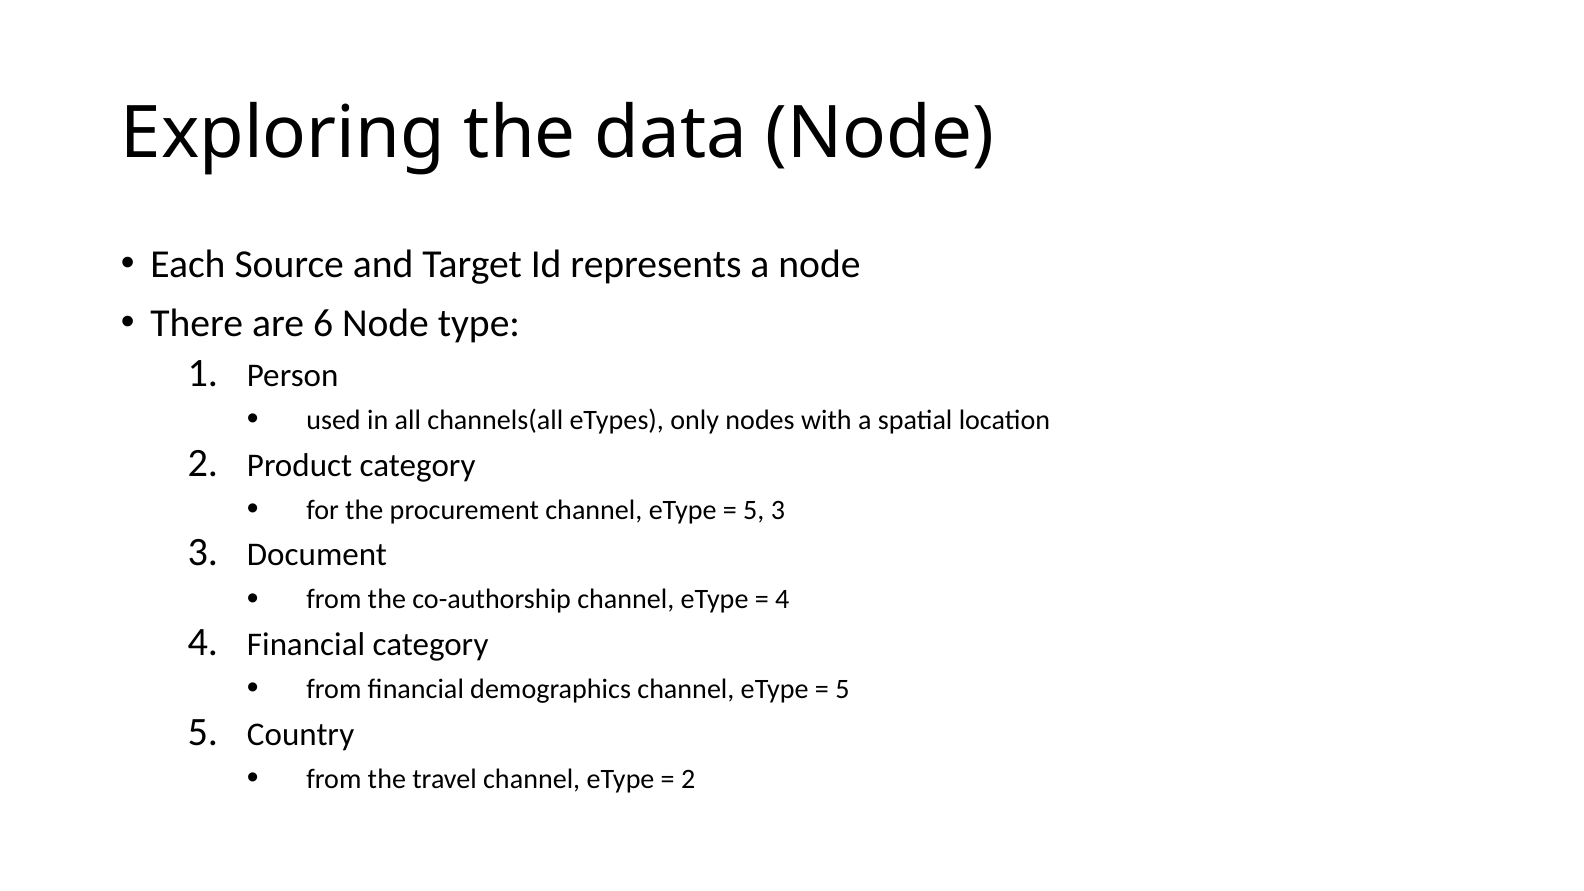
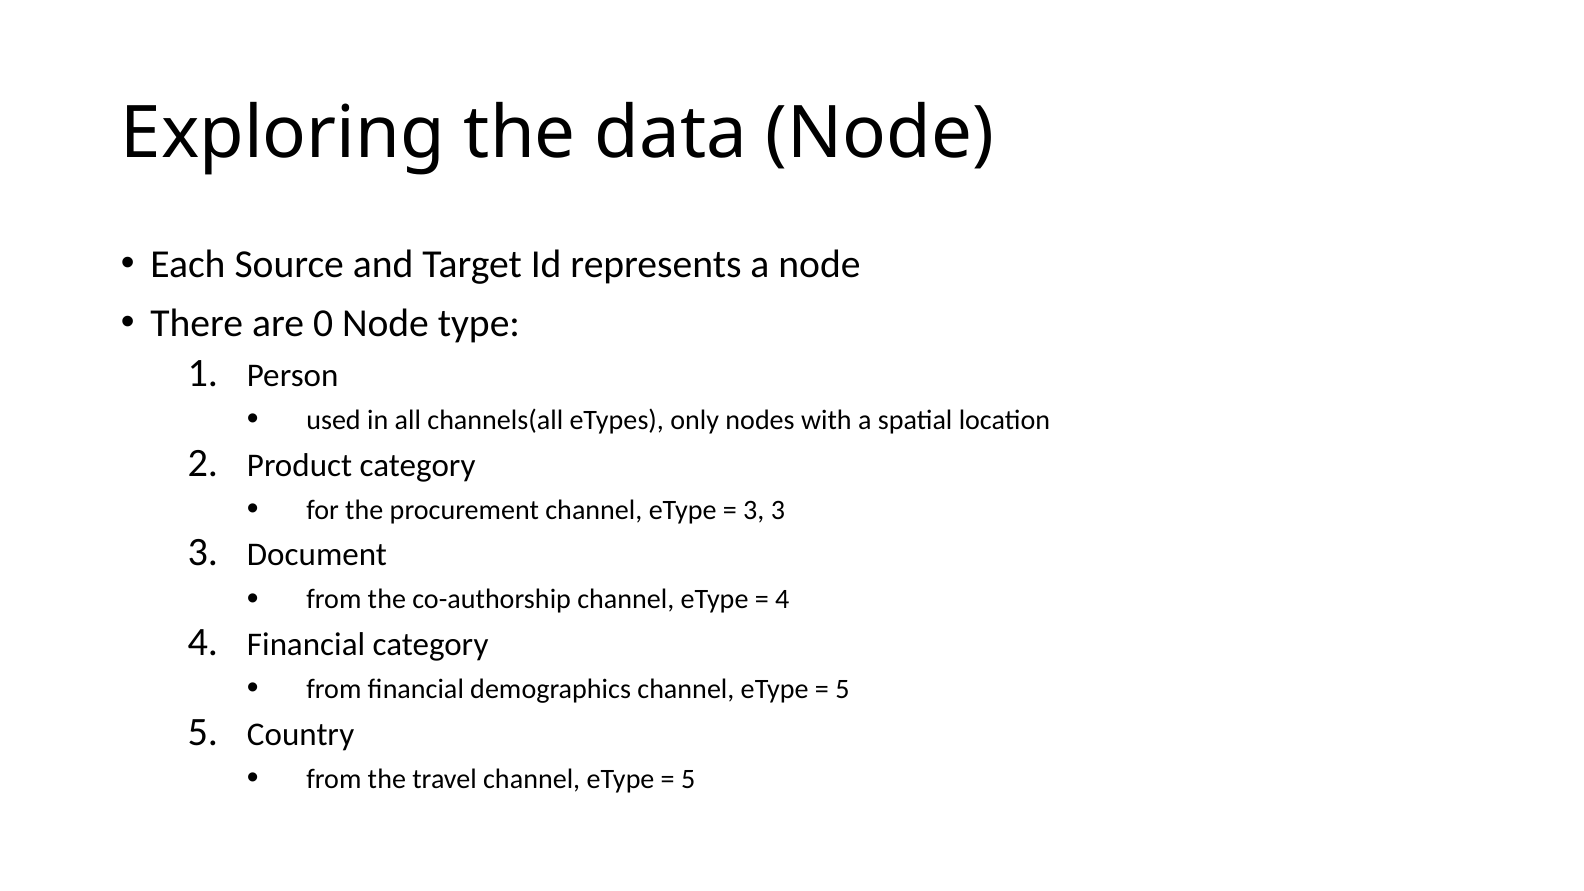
6: 6 -> 0
5 at (754, 510): 5 -> 3
2 at (688, 779): 2 -> 5
